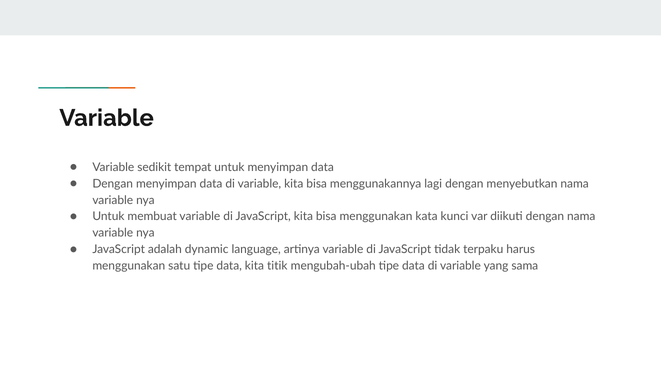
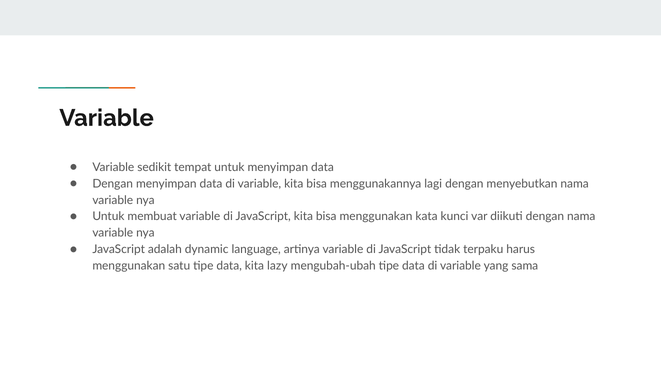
titik: titik -> lazy
